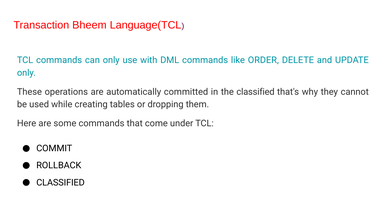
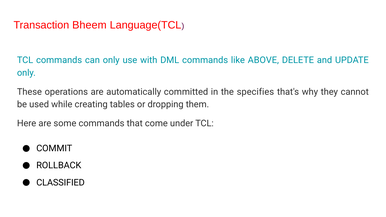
ORDER: ORDER -> ABOVE
the classified: classified -> specifies
